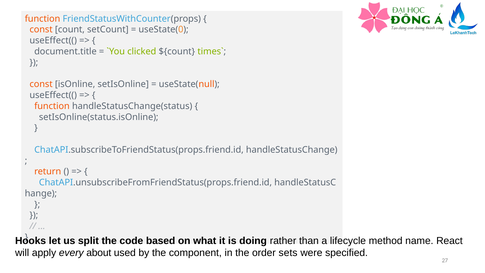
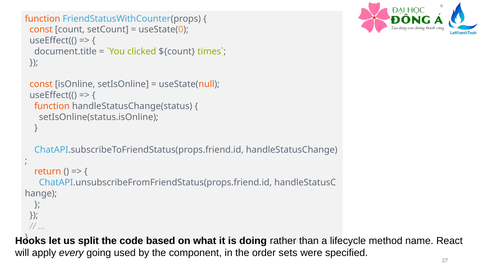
about: about -> going
